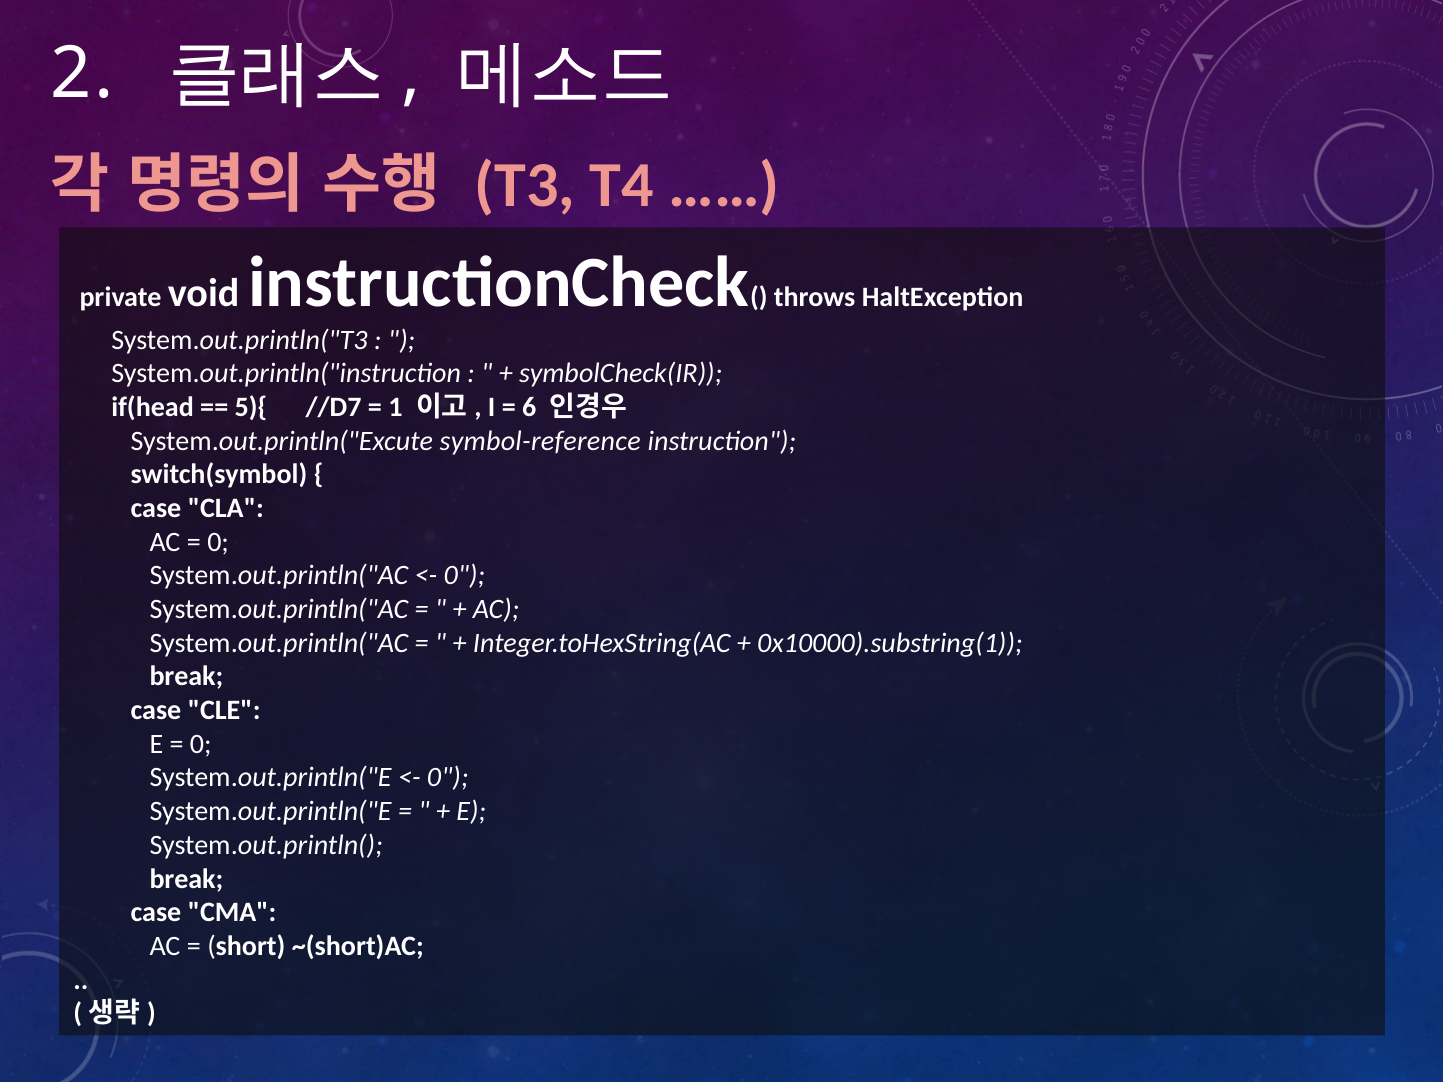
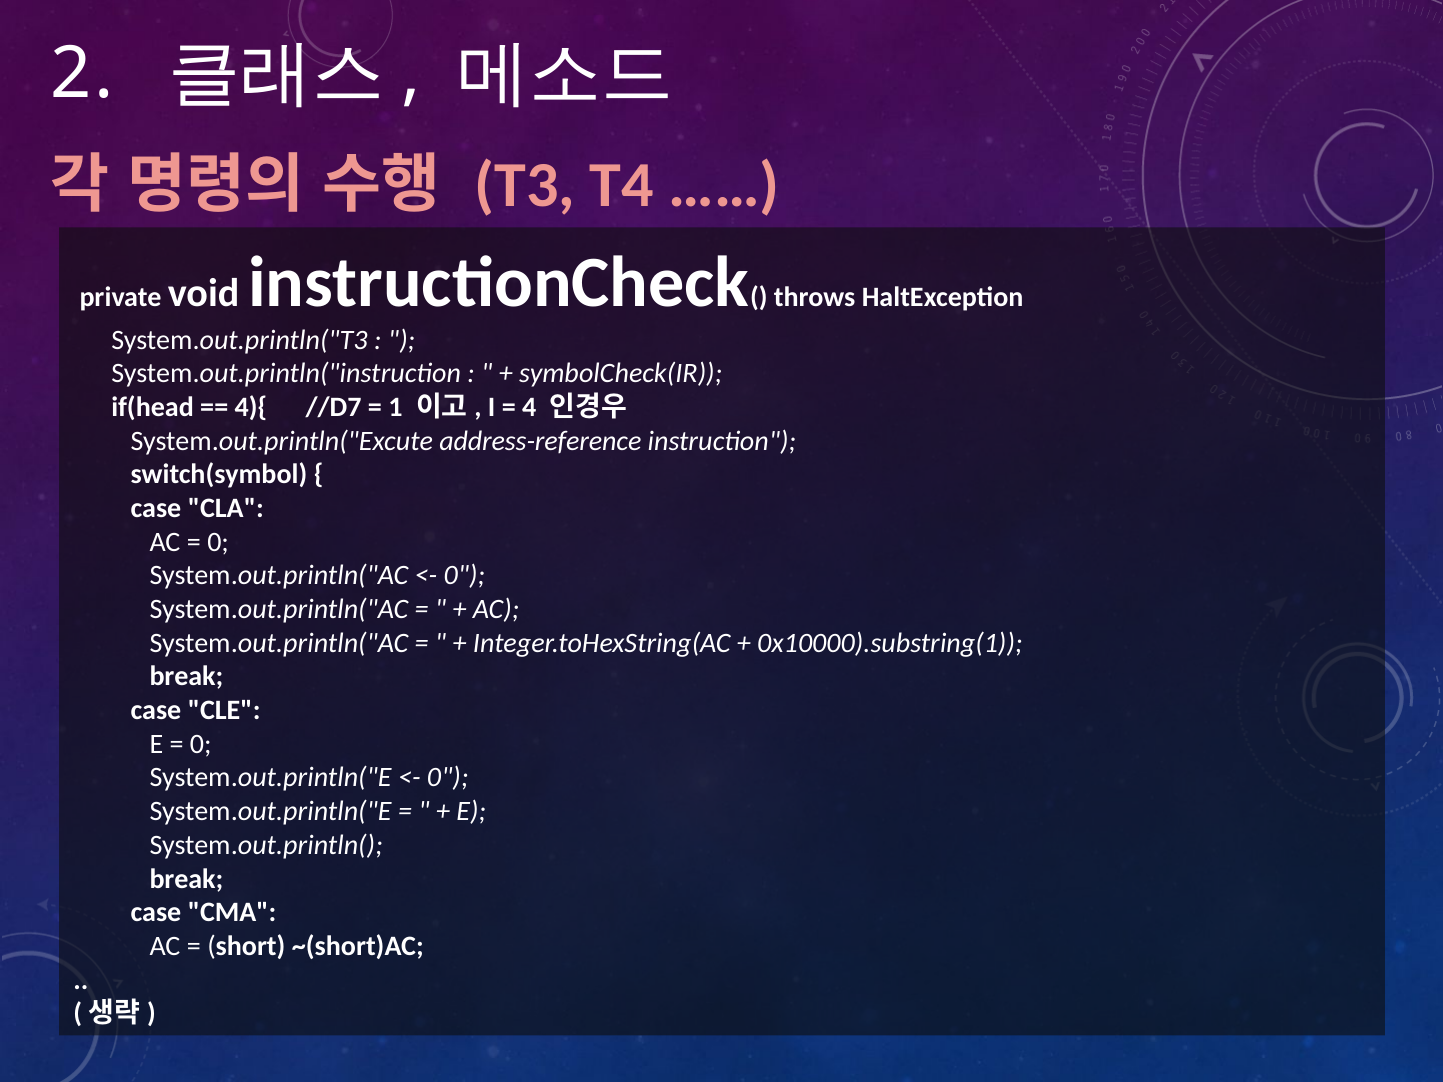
5){: 5){ -> 4){
6: 6 -> 4
symbol-reference: symbol-reference -> address-reference
